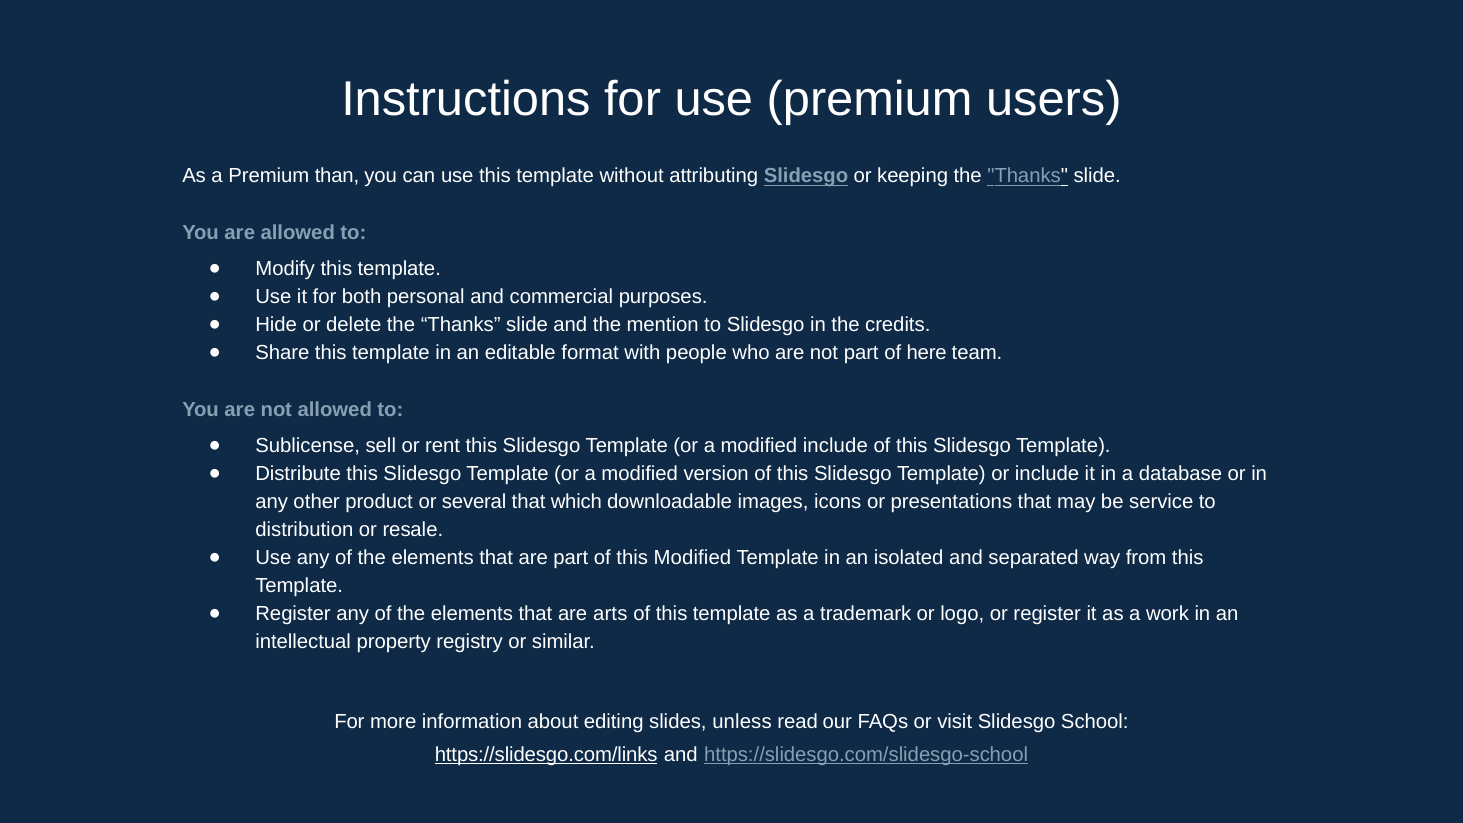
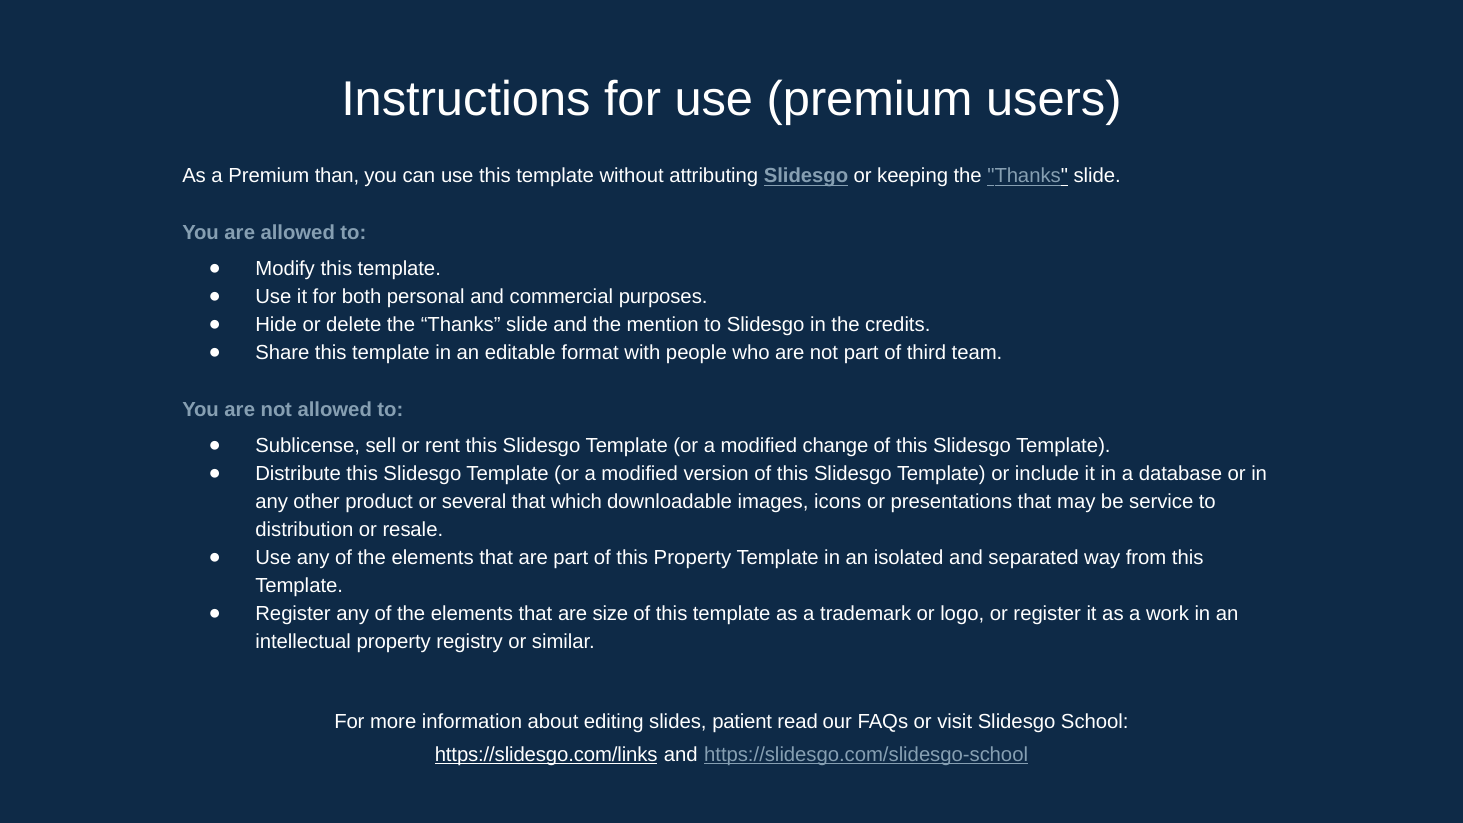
here: here -> third
modified include: include -> change
this Modified: Modified -> Property
arts: arts -> size
unless: unless -> patient
